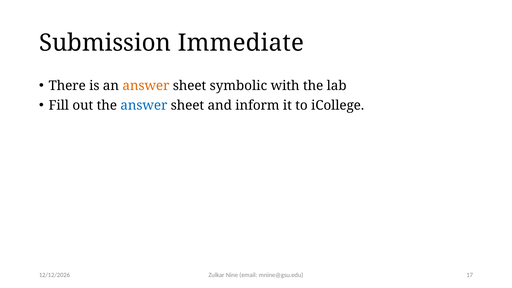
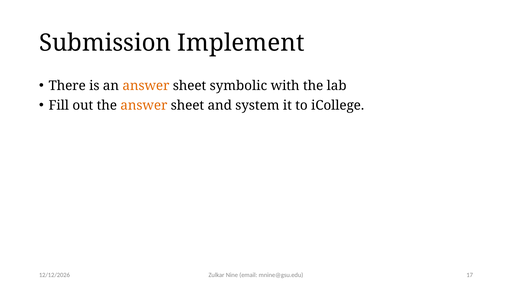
Immediate: Immediate -> Implement
answer at (144, 105) colour: blue -> orange
inform: inform -> system
